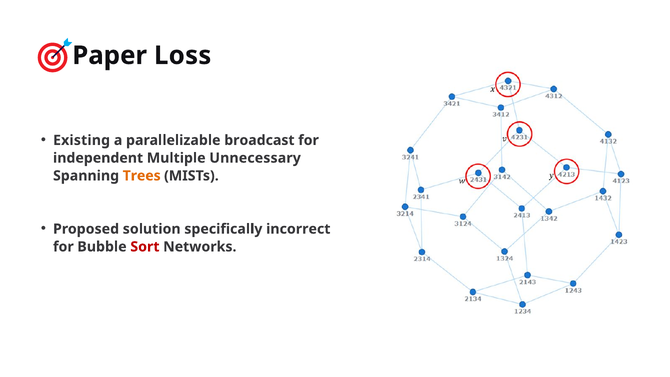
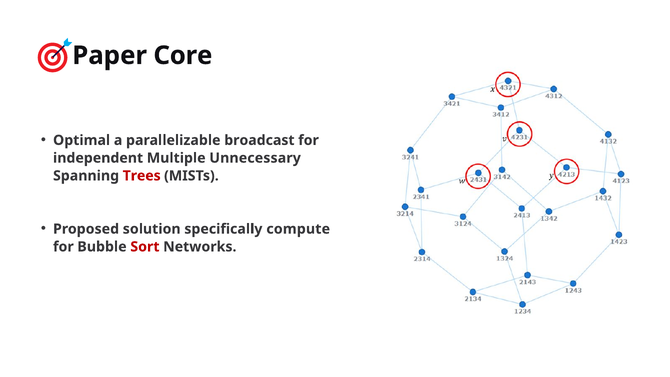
Loss: Loss -> Core
Existing: Existing -> Optimal
Trees colour: orange -> red
incorrect: incorrect -> compute
